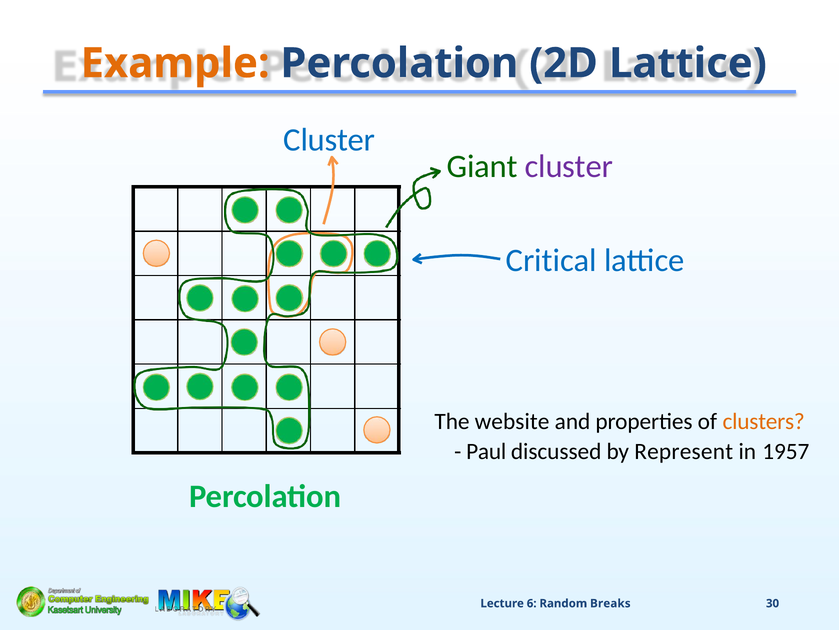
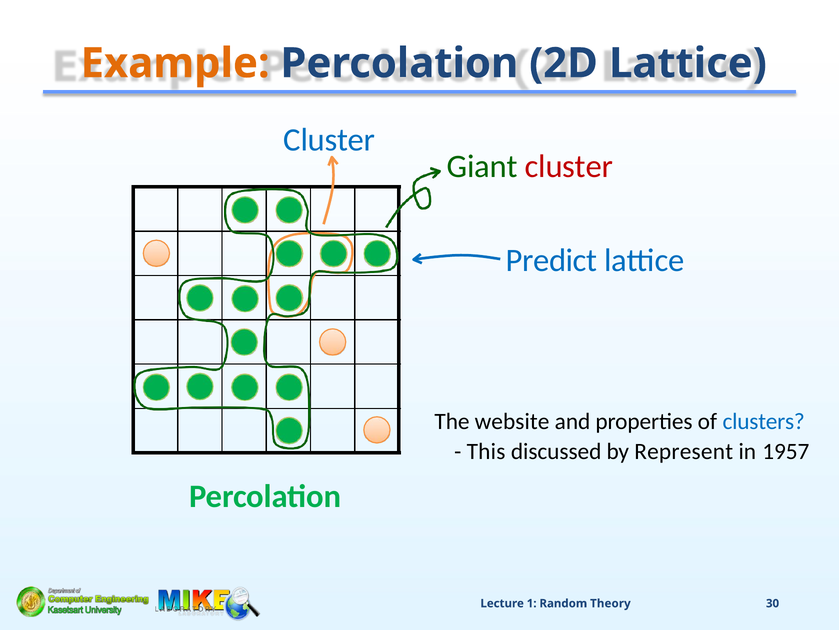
cluster at (569, 166) colour: purple -> red
Critical: Critical -> Predict
clusters colour: orange -> blue
Paul: Paul -> This
6: 6 -> 1
Breaks: Breaks -> Theory
